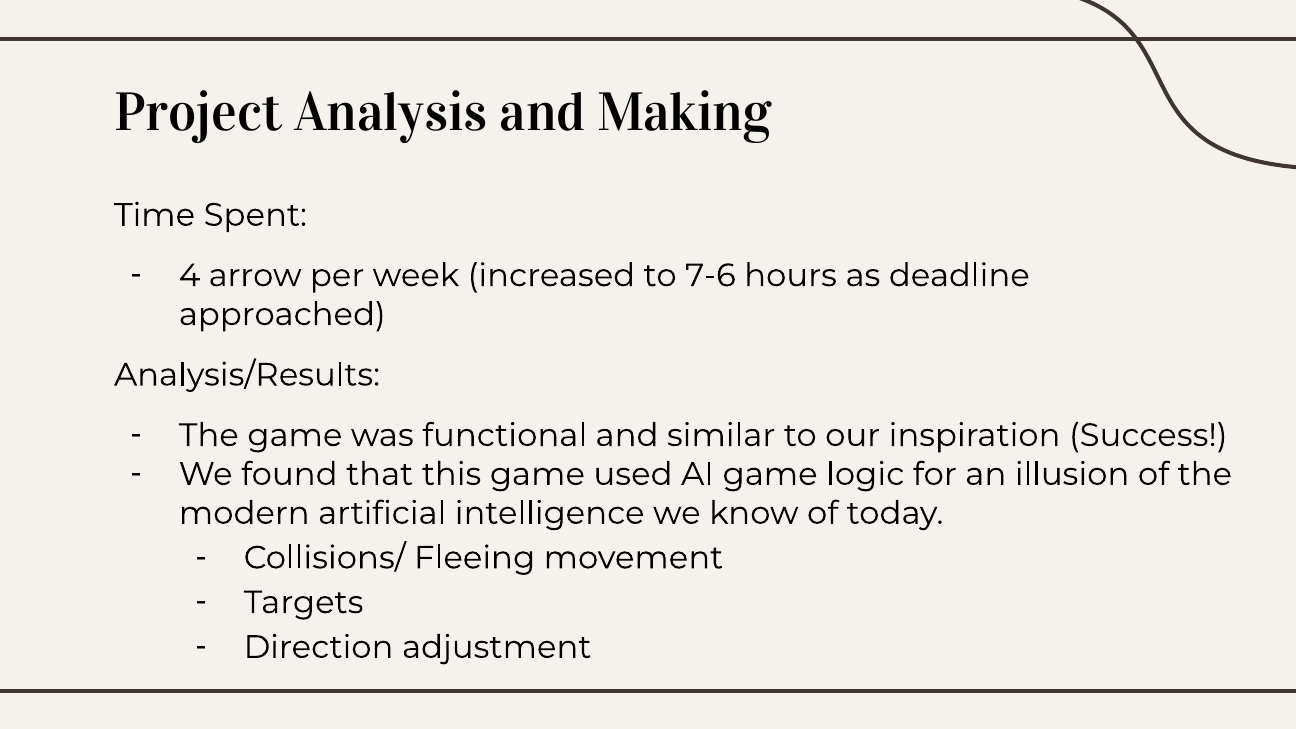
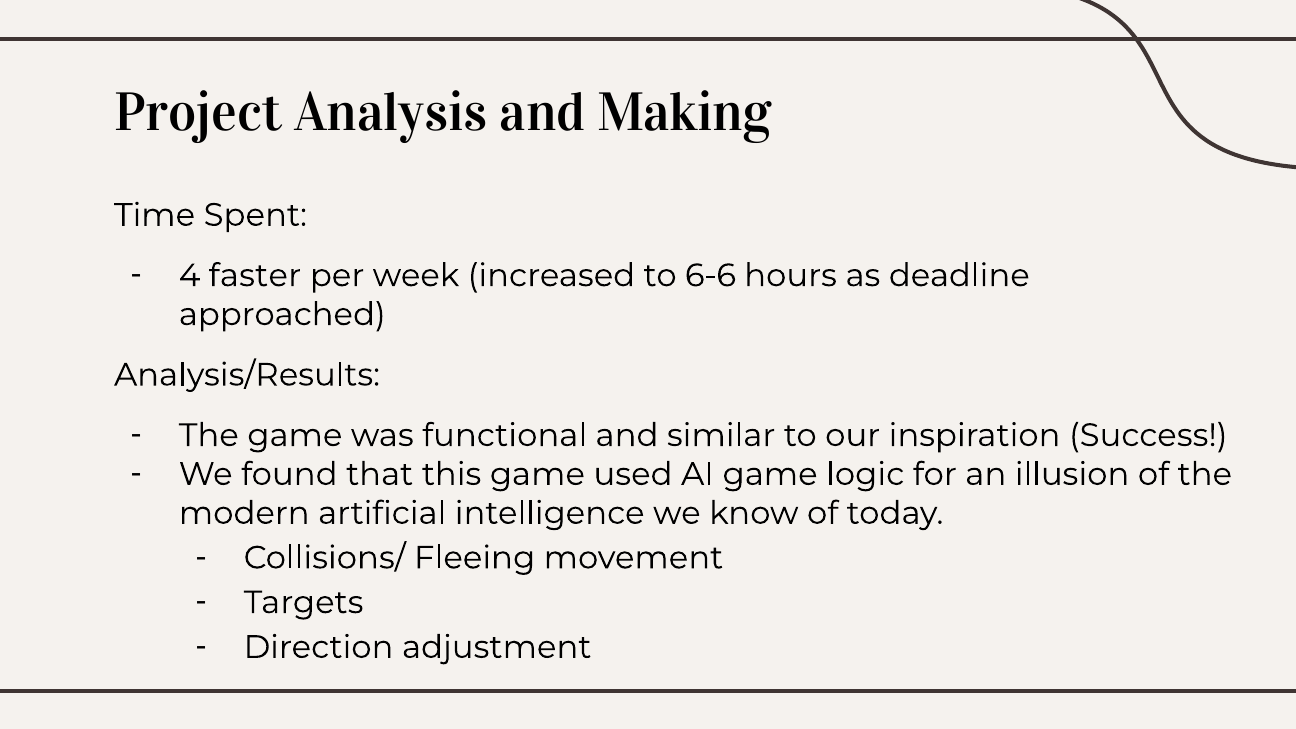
arrow: arrow -> faster
7-6: 7-6 -> 6-6
